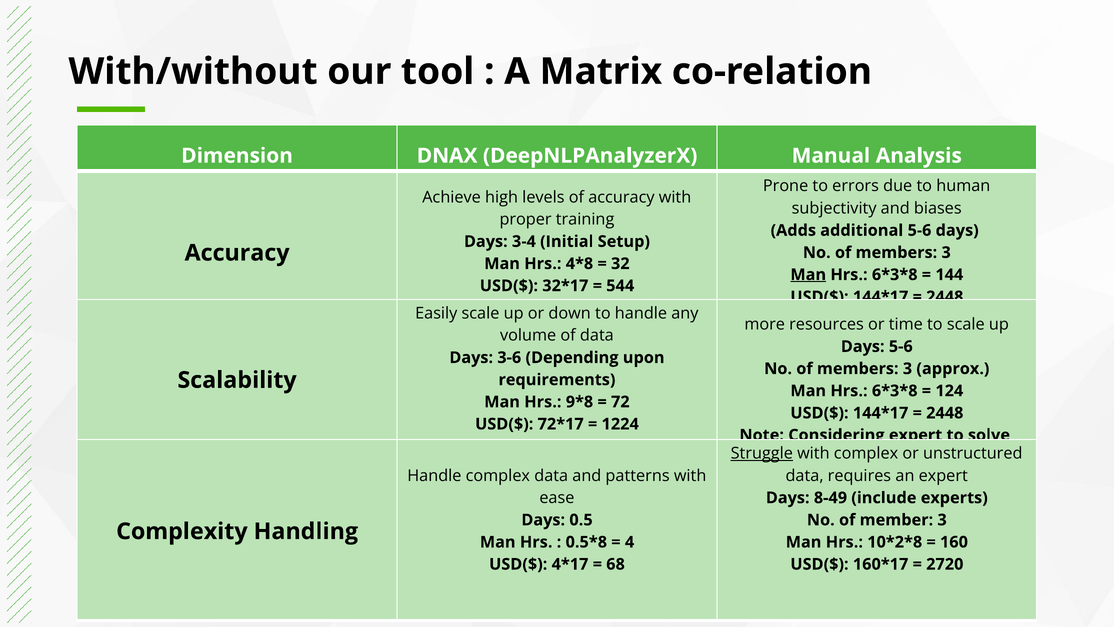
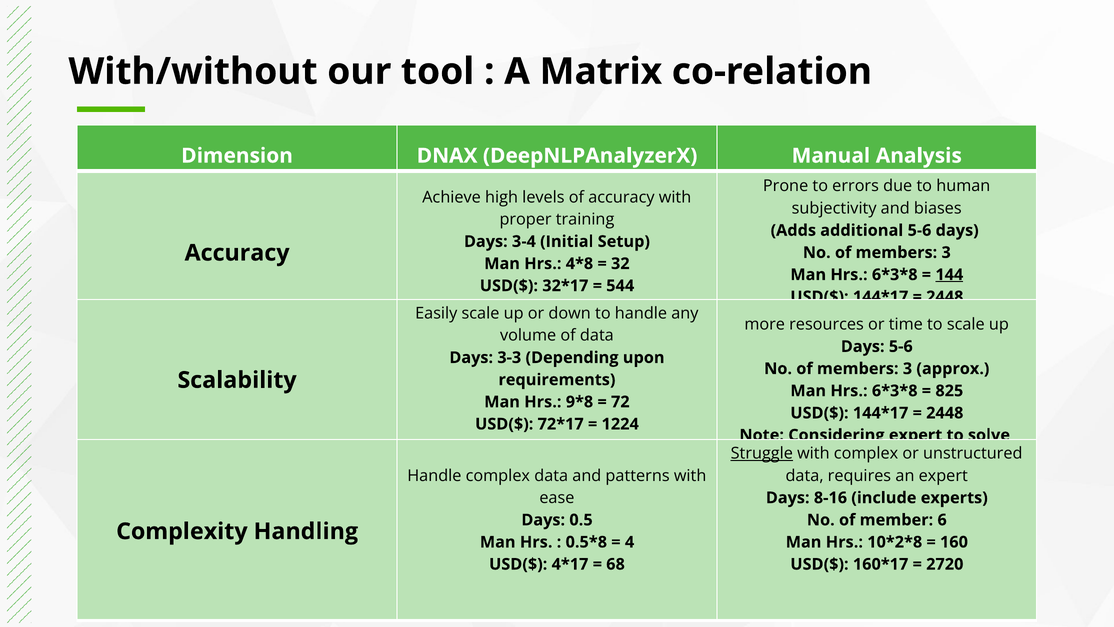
Man at (808, 275) underline: present -> none
144 underline: none -> present
3-6: 3-6 -> 3-3
124: 124 -> 825
8-49: 8-49 -> 8-16
member 3: 3 -> 6
